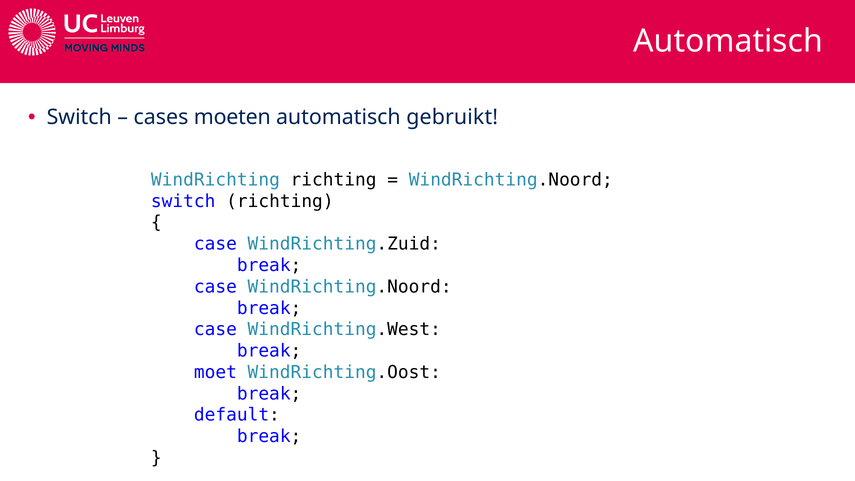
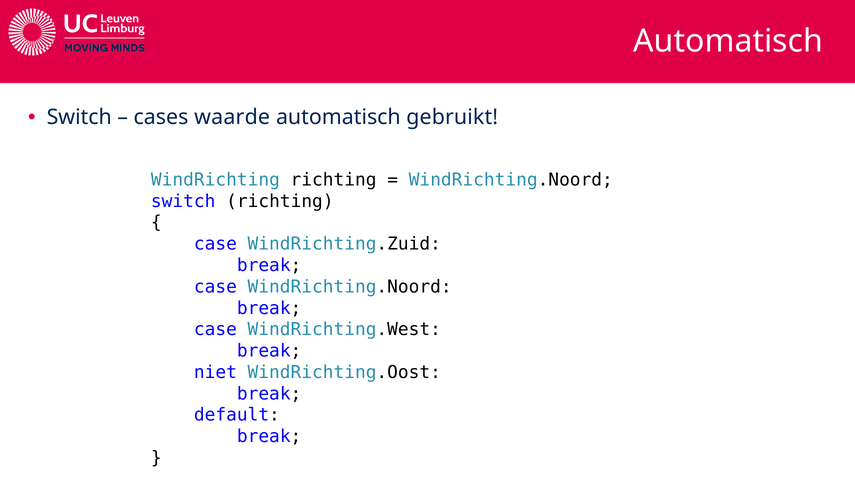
moeten: moeten -> waarde
moet: moet -> niet
